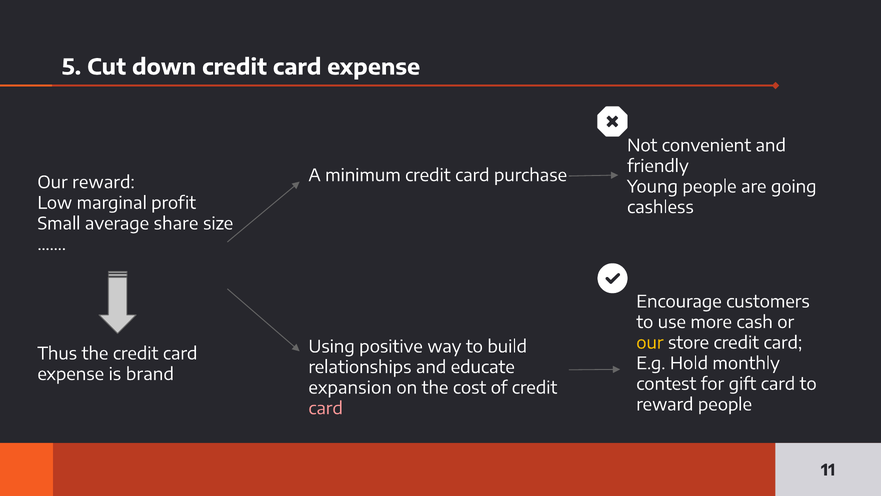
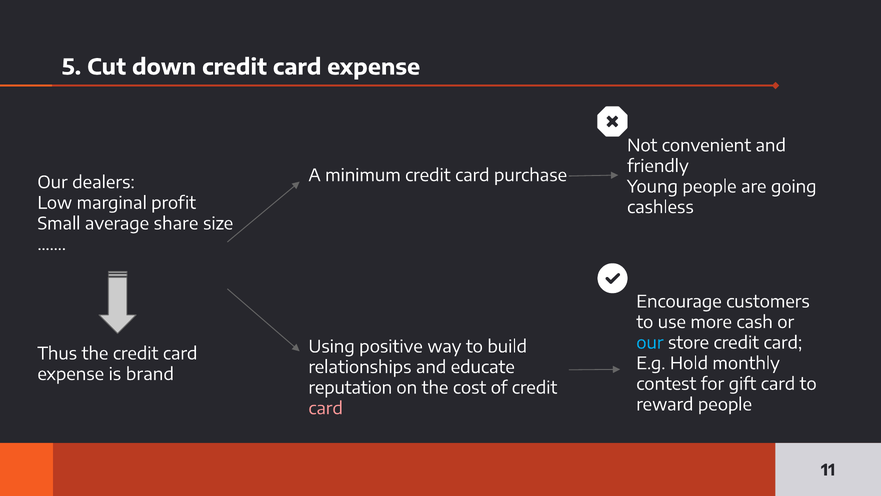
Our reward: reward -> dealers
our at (650, 343) colour: yellow -> light blue
expansion: expansion -> reputation
